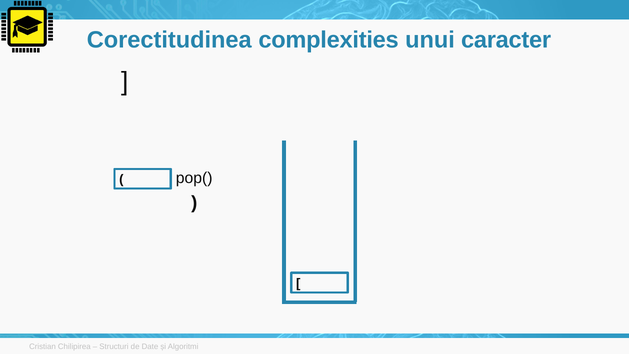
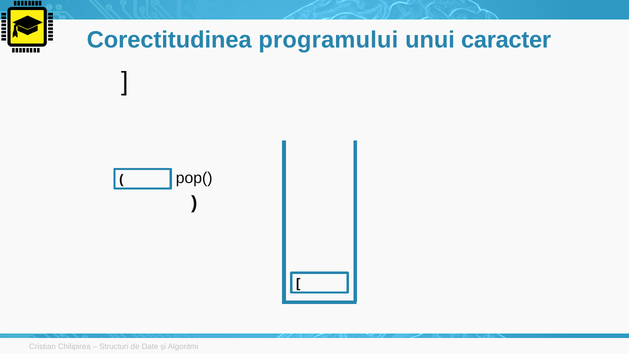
complexities: complexities -> programului
